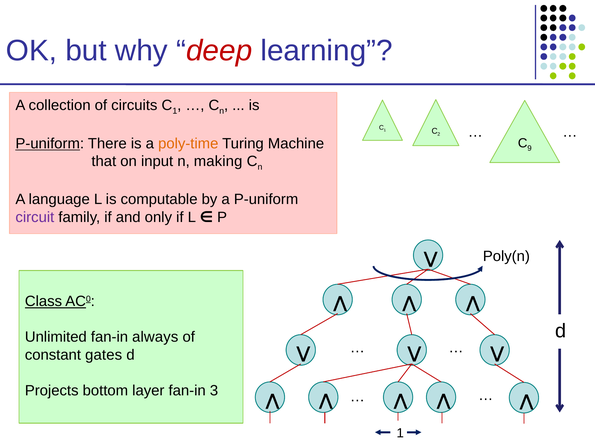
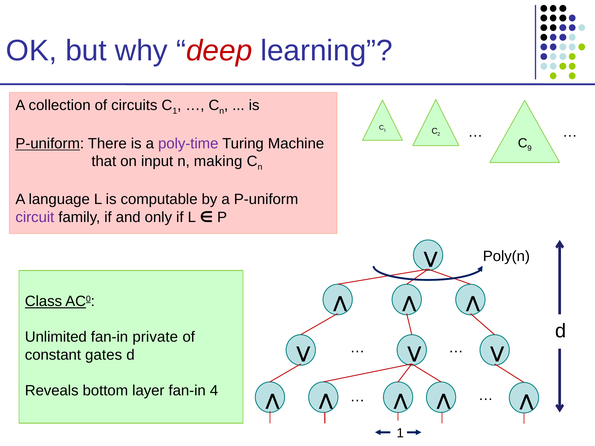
poly-time colour: orange -> purple
always: always -> private
Projects: Projects -> Reveals
3: 3 -> 4
